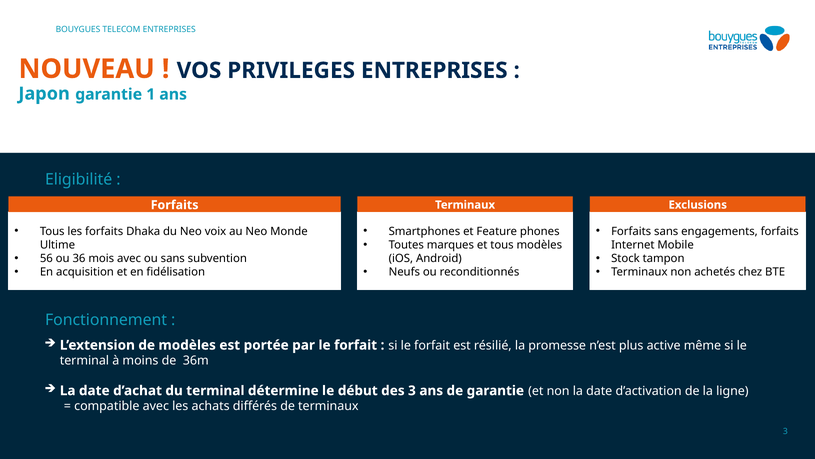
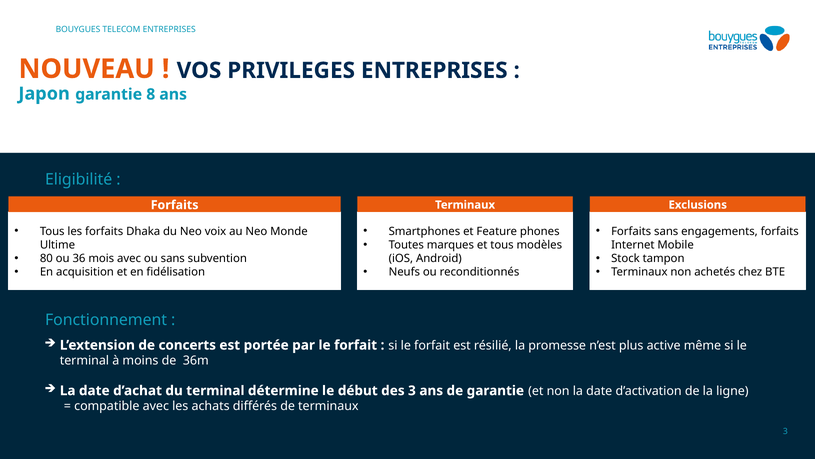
1: 1 -> 8
56: 56 -> 80
de modèles: modèles -> concerts
